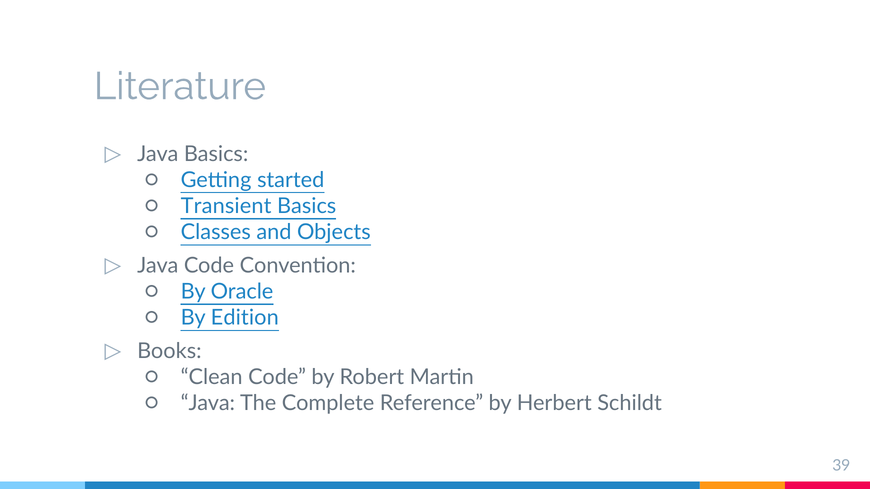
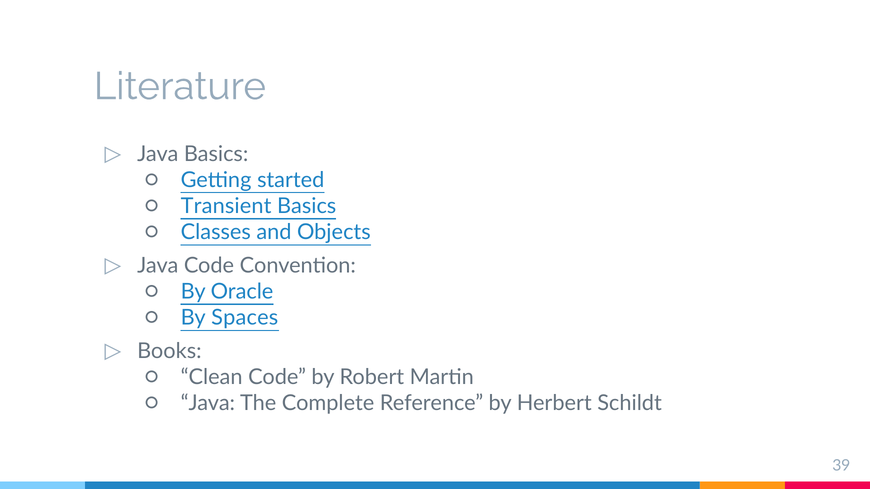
Edition: Edition -> Spaces
